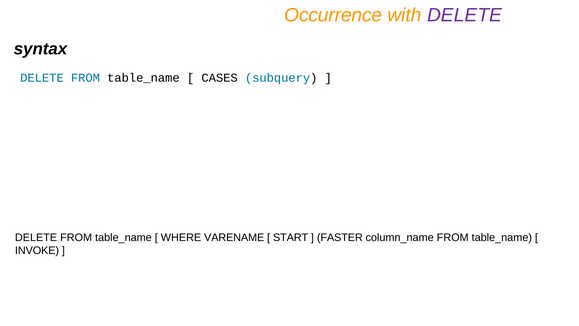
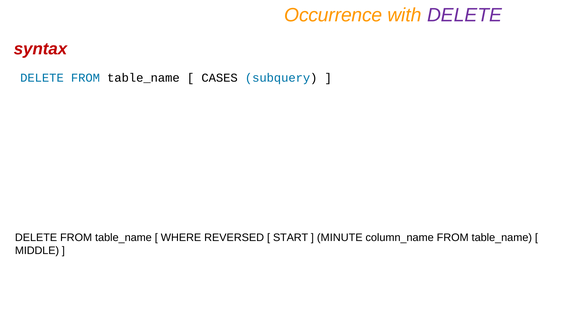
syntax colour: black -> red
VARENAME: VARENAME -> REVERSED
FASTER: FASTER -> MINUTE
INVOKE: INVOKE -> MIDDLE
